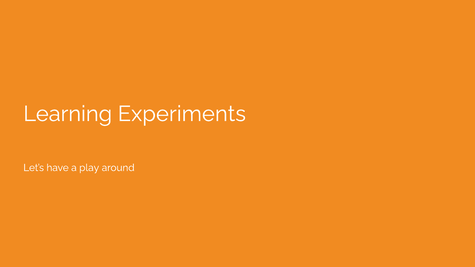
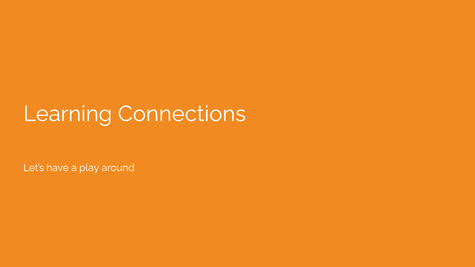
Experiments: Experiments -> Connections
